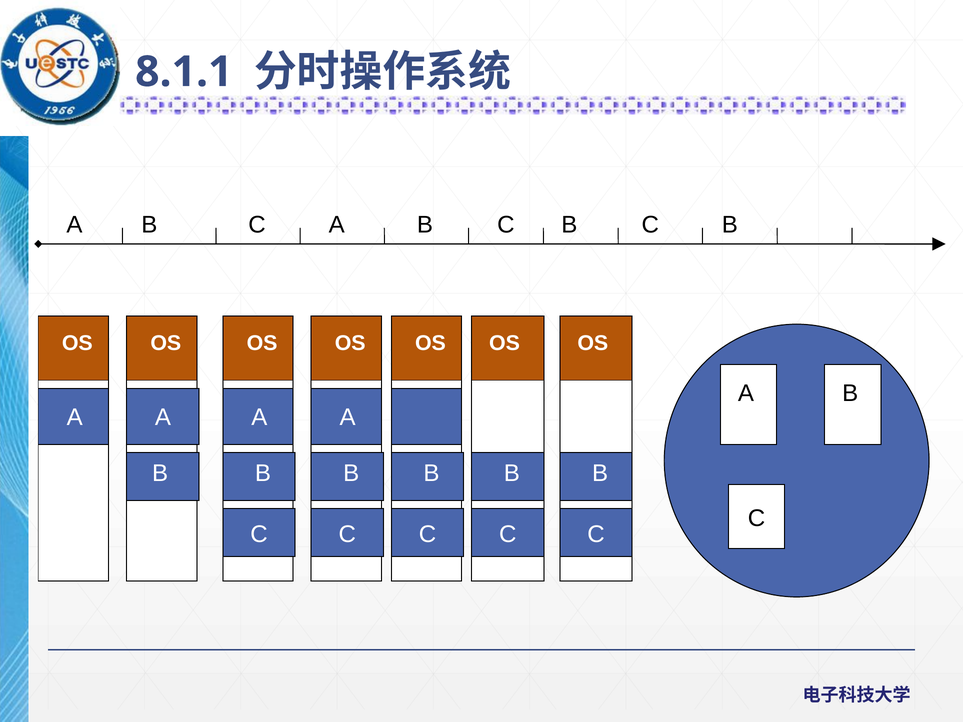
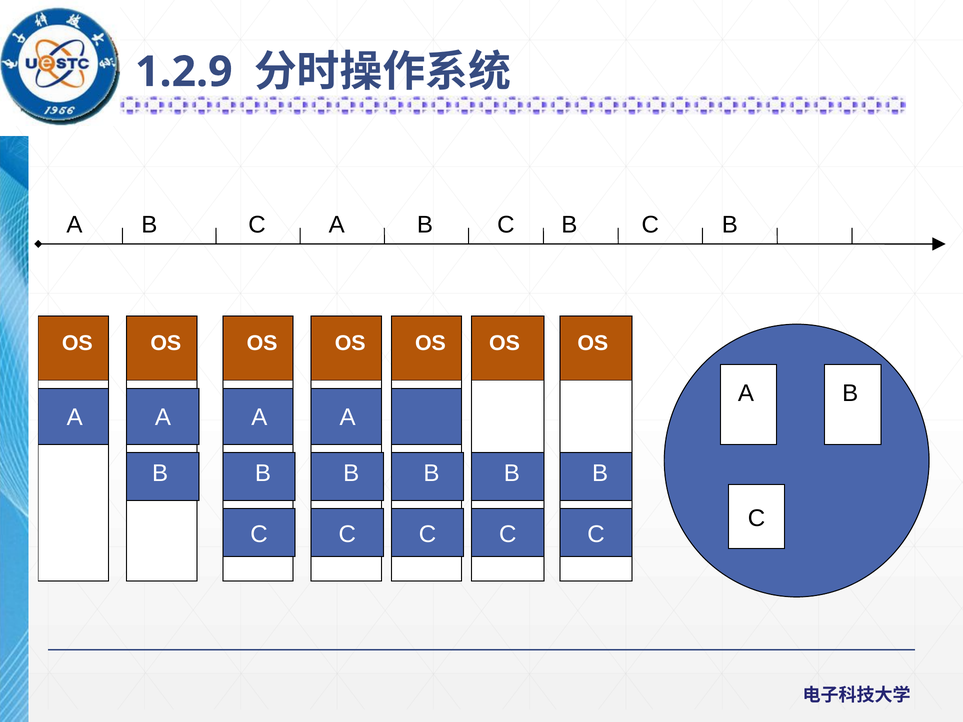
8.1.1: 8.1.1 -> 1.2.9
